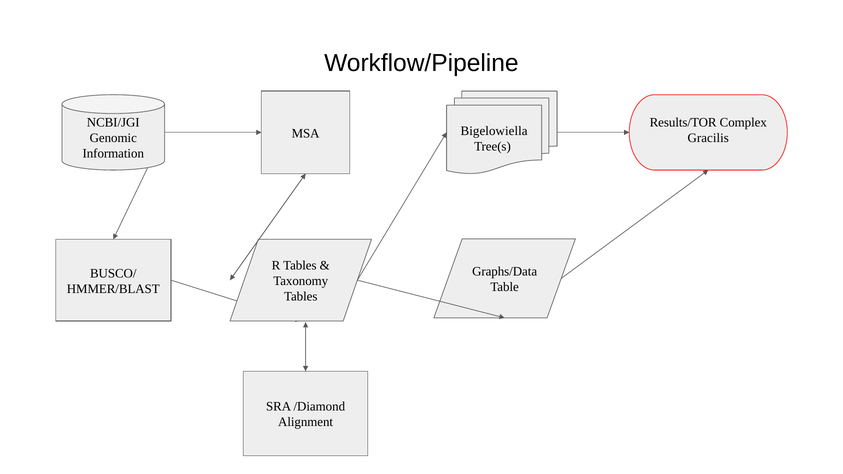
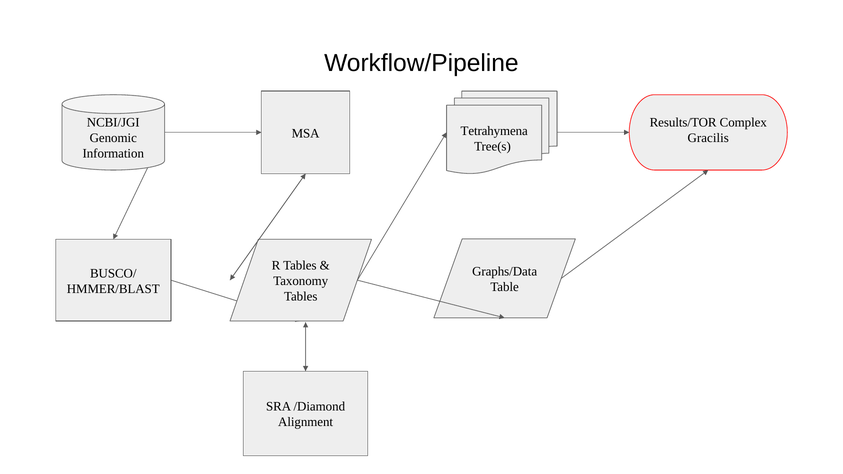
Bigelowiella: Bigelowiella -> Tetrahymena
